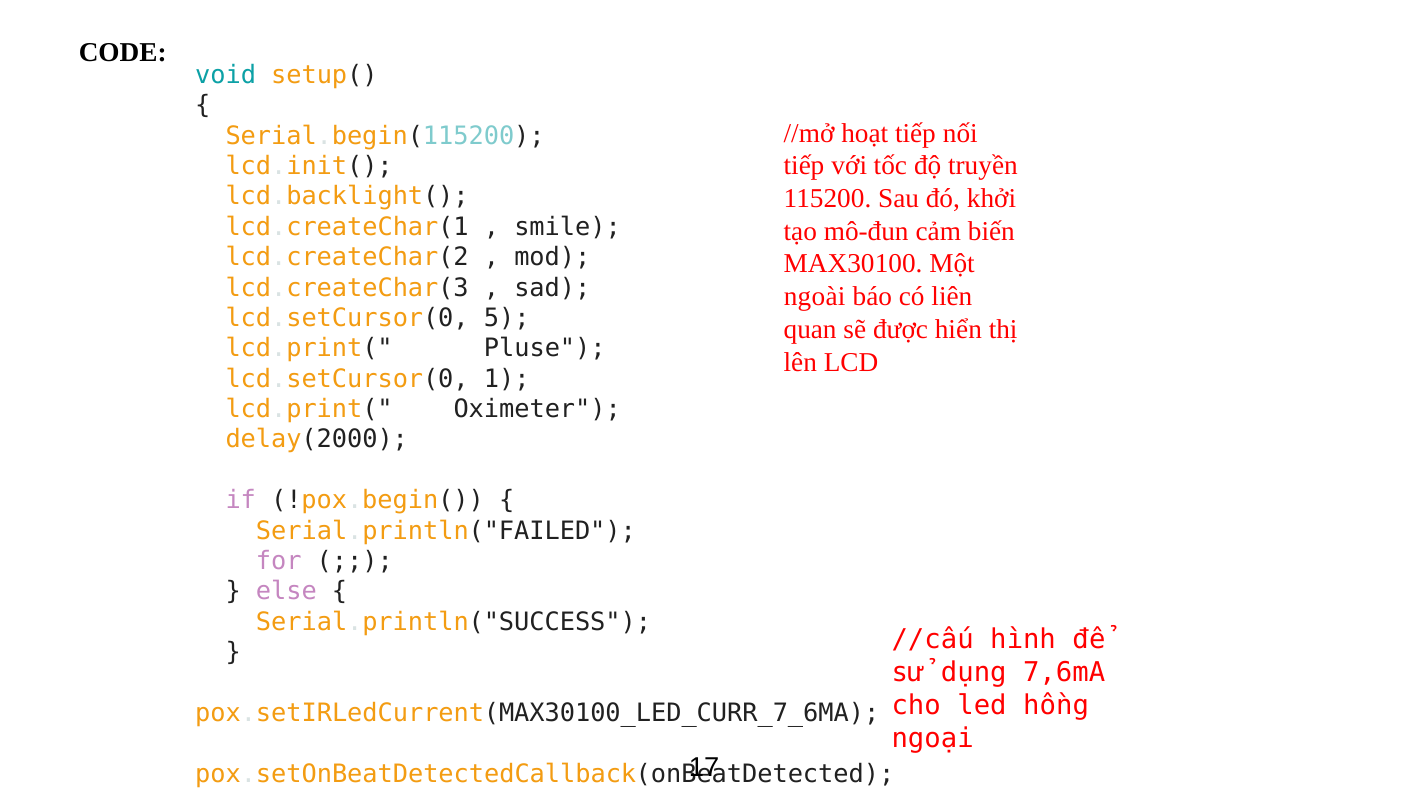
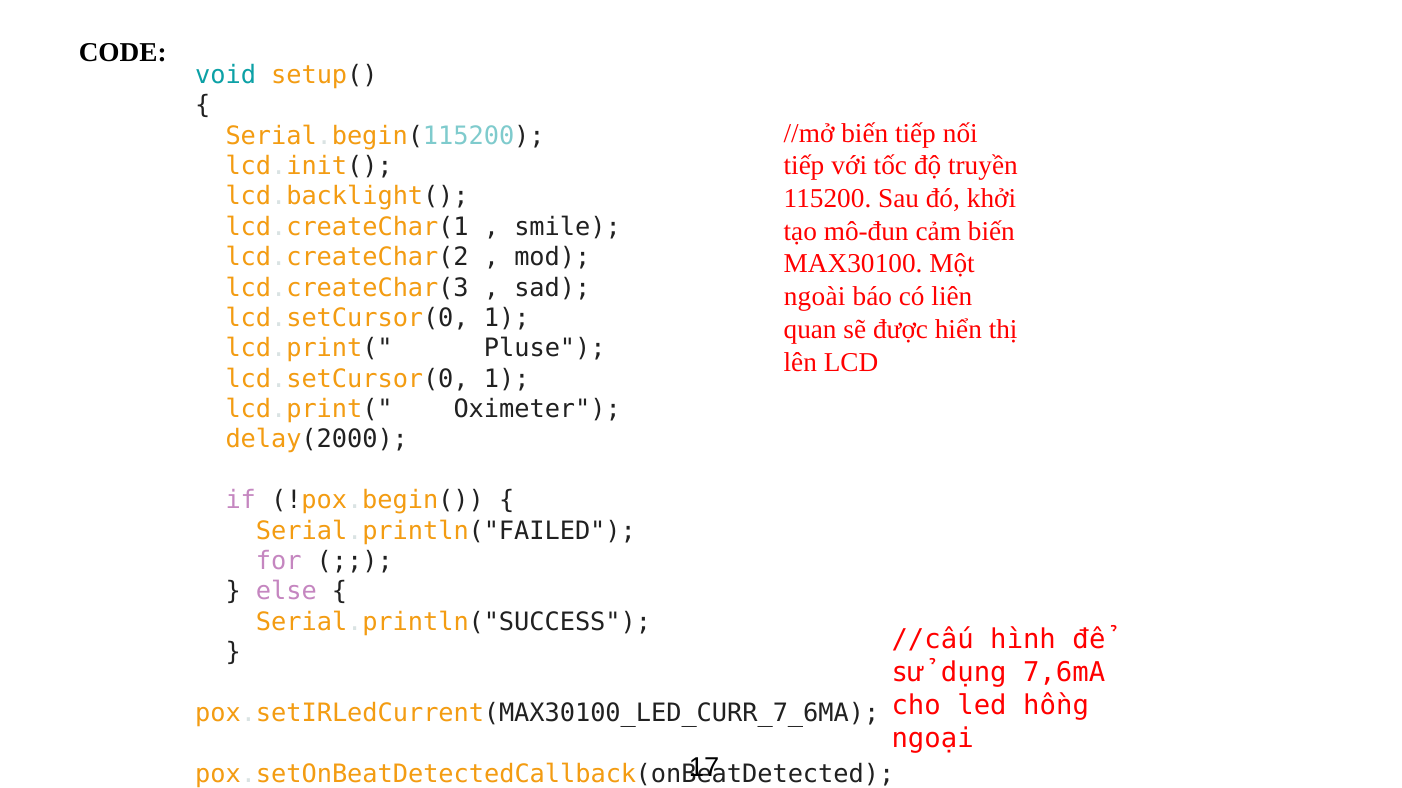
//mở hoạt: hoạt -> biến
5 at (507, 318): 5 -> 1
